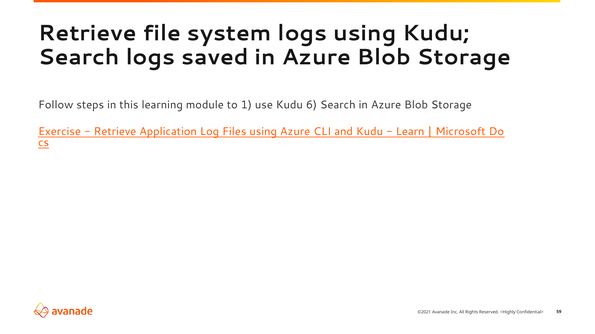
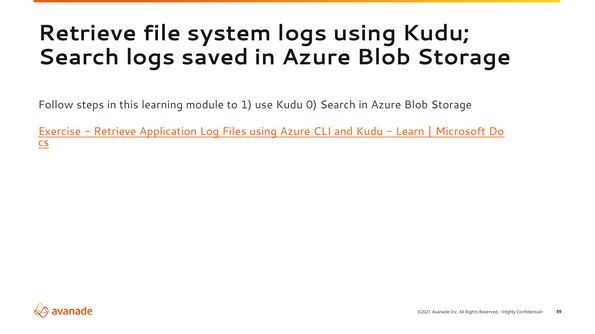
6: 6 -> 0
